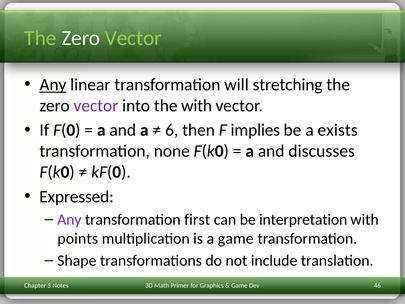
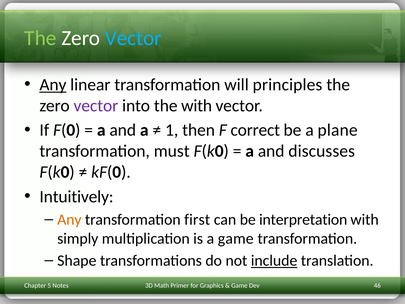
Vector at (133, 38) colour: light green -> light blue
stretching: stretching -> principles
6: 6 -> 1
implies: implies -> correct
exists: exists -> plane
none: none -> must
Expressed: Expressed -> Intuitively
Any at (69, 219) colour: purple -> orange
points: points -> simply
include underline: none -> present
